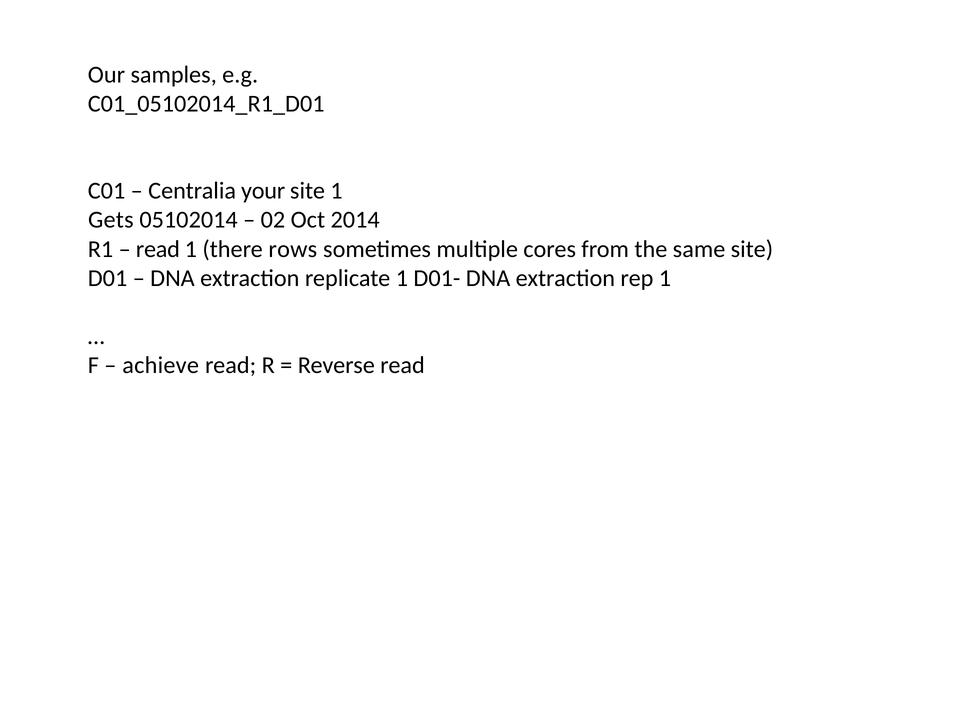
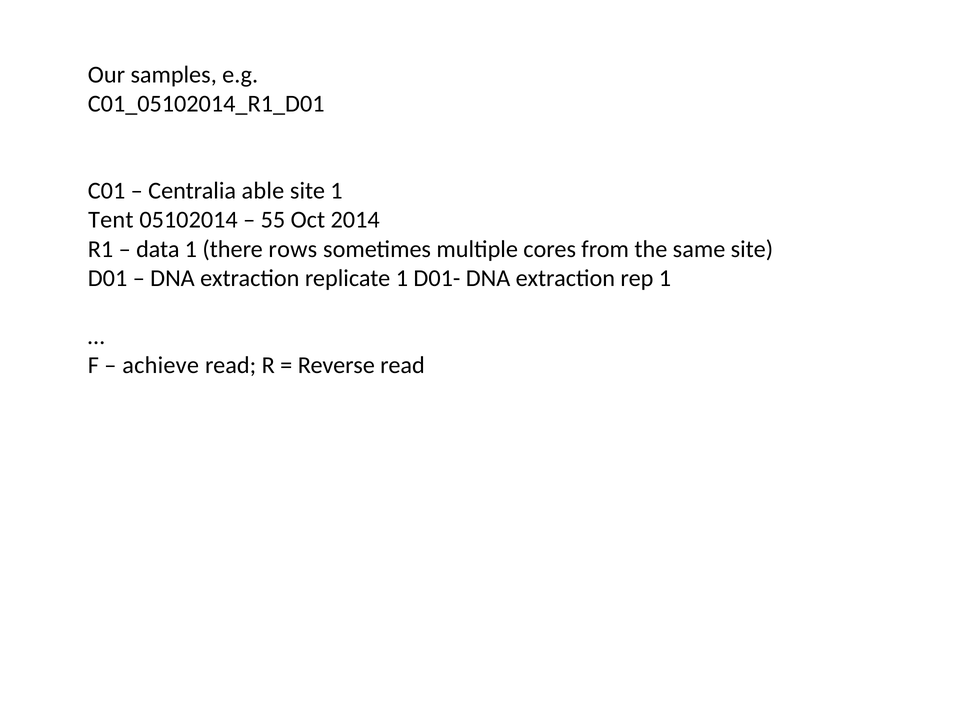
your: your -> able
Gets: Gets -> Tent
02: 02 -> 55
read at (158, 249): read -> data
